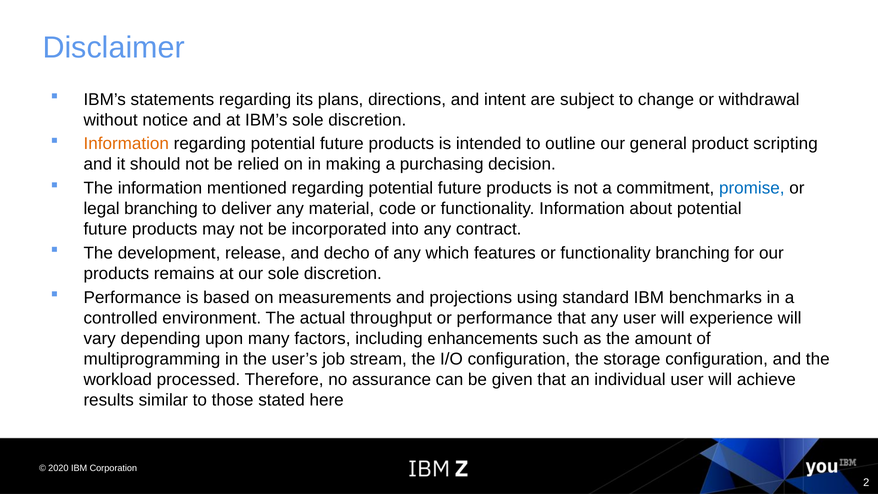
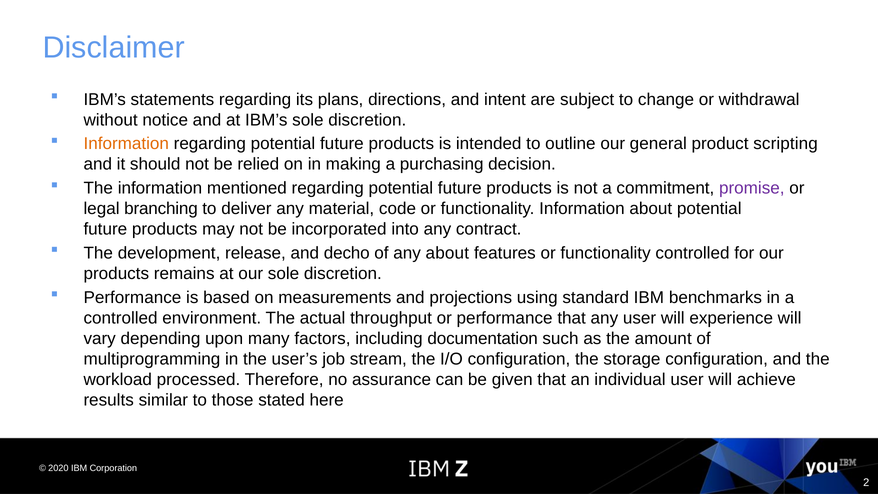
promise colour: blue -> purple
any which: which -> about
functionality branching: branching -> controlled
enhancements: enhancements -> documentation
